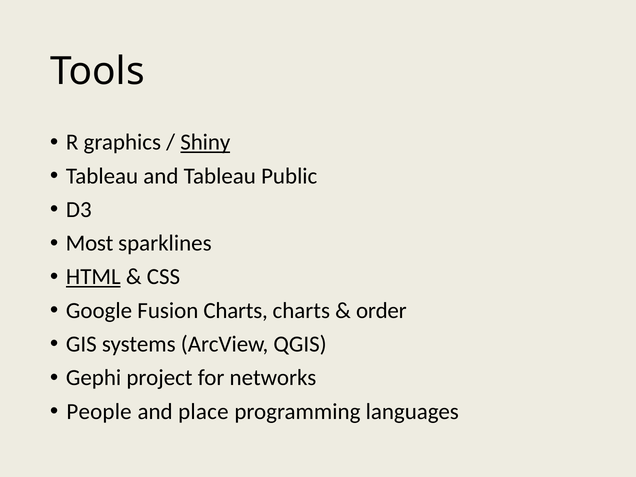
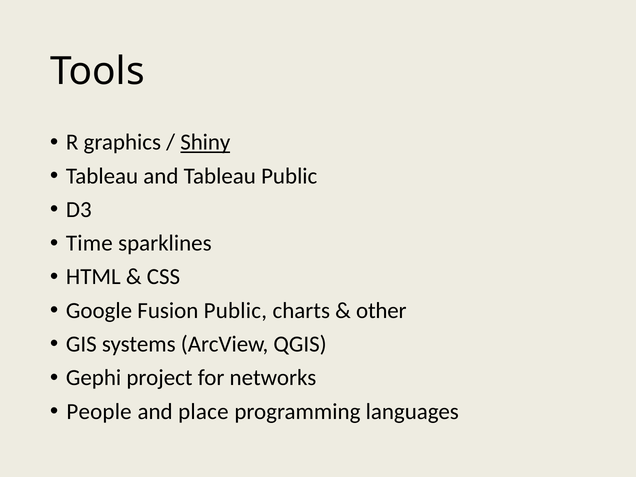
Most: Most -> Time
HTML underline: present -> none
Fusion Charts: Charts -> Public
order: order -> other
